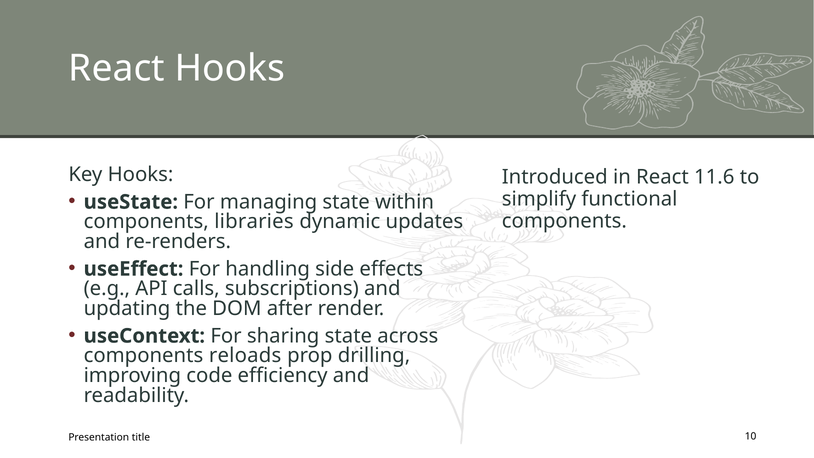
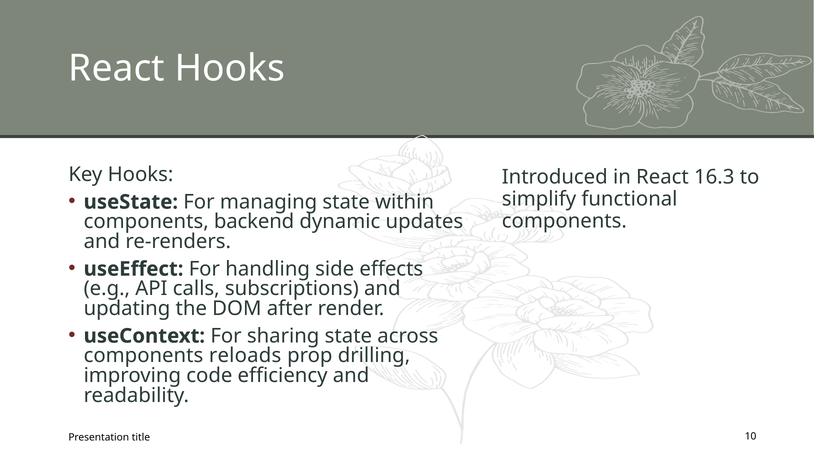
11.6: 11.6 -> 16.3
libraries: libraries -> backend
